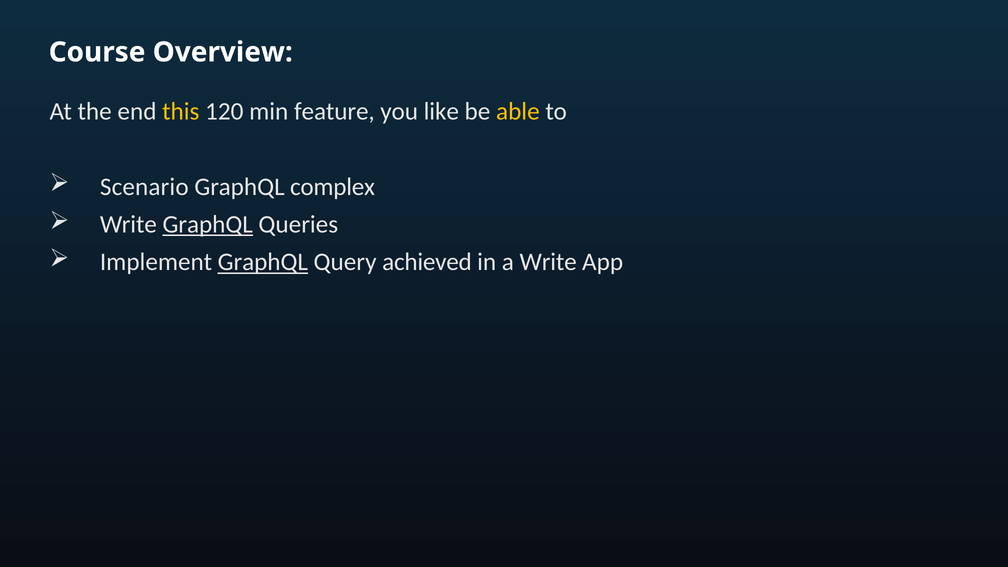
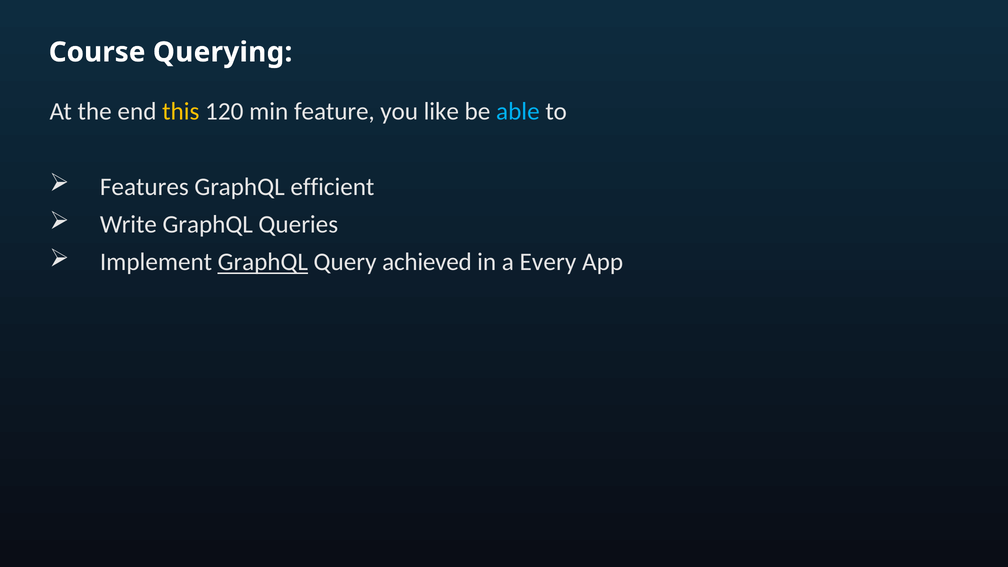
Overview: Overview -> Querying
able colour: yellow -> light blue
Scenario: Scenario -> Features
complex: complex -> efficient
GraphQL at (208, 224) underline: present -> none
a Write: Write -> Every
